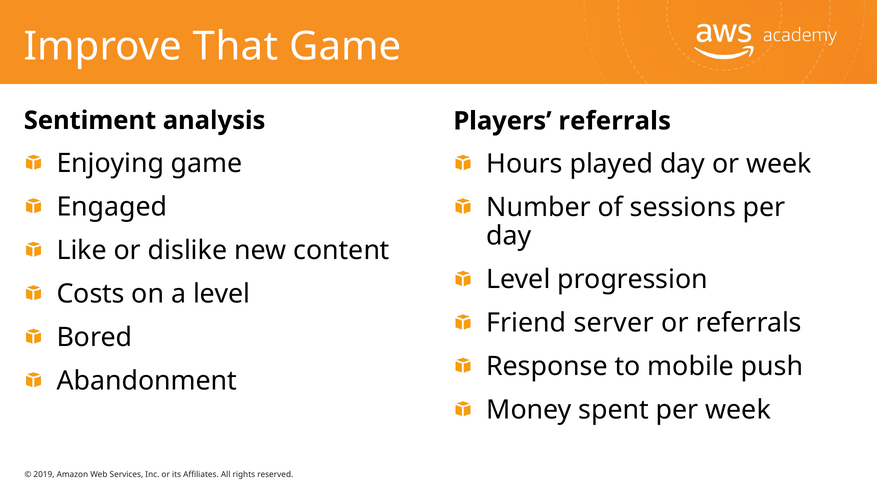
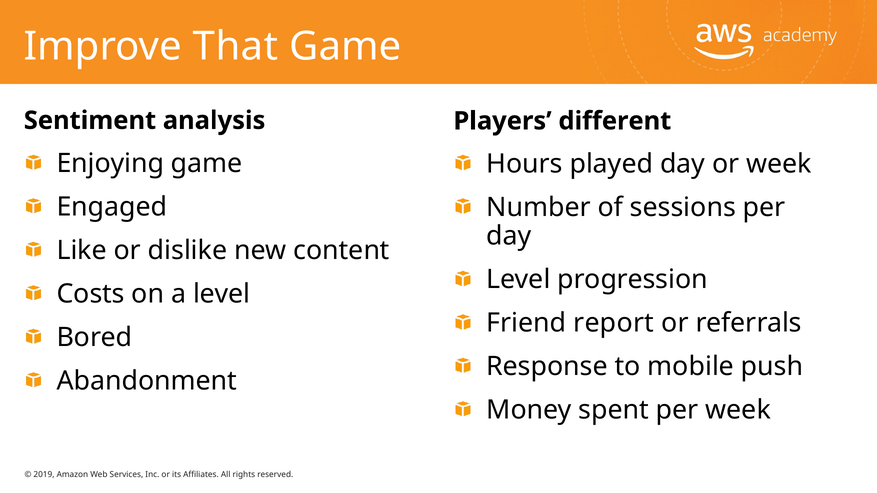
Players referrals: referrals -> different
server: server -> report
